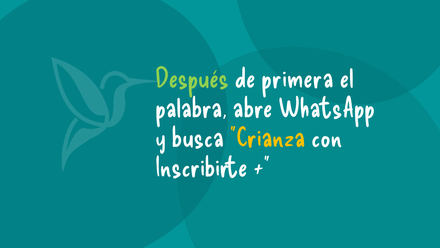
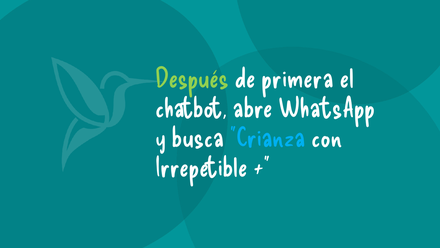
palabra: palabra -> chatbot
Crianza colour: yellow -> light blue
Inscribirte: Inscribirte -> Irrepetible
